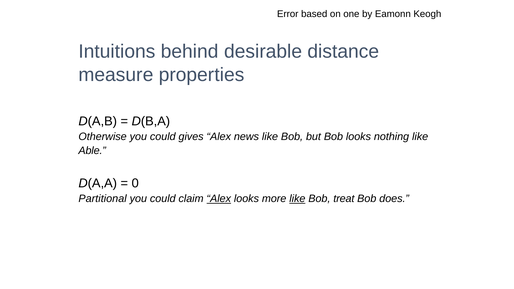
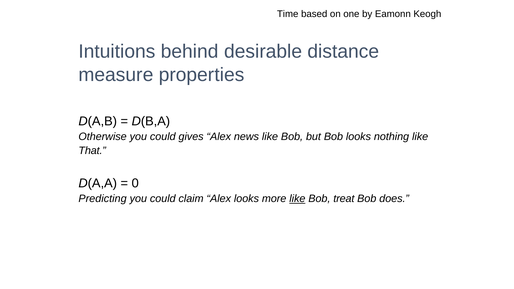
Error: Error -> Time
Able: Able -> That
Partitional: Partitional -> Predicting
Alex at (219, 199) underline: present -> none
